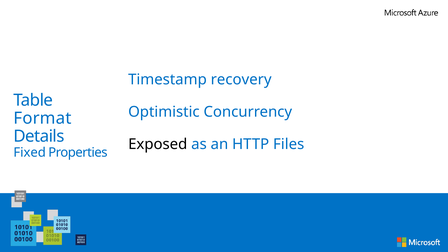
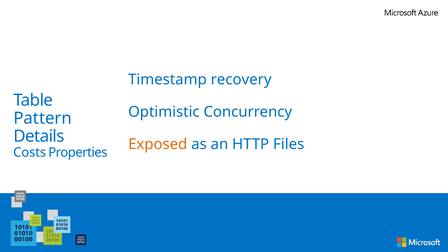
Format: Format -> Pattern
Exposed colour: black -> orange
Fixed: Fixed -> Costs
